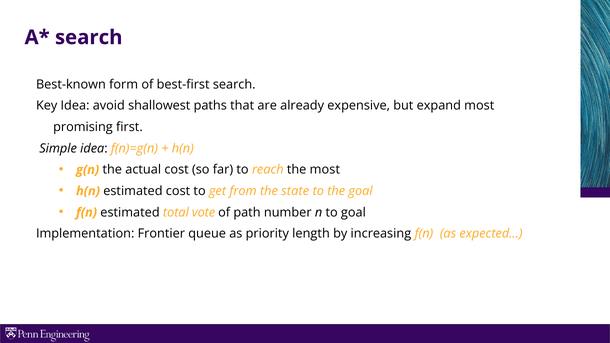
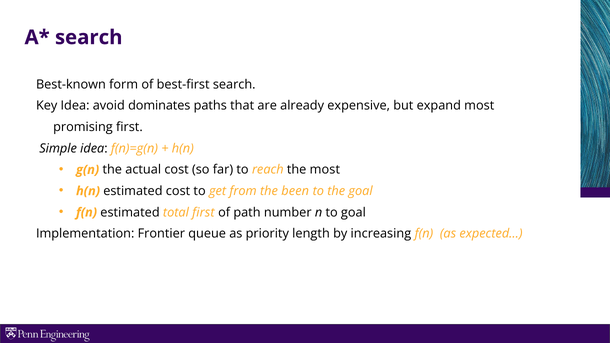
shallowest: shallowest -> dominates
state: state -> been
total vote: vote -> first
